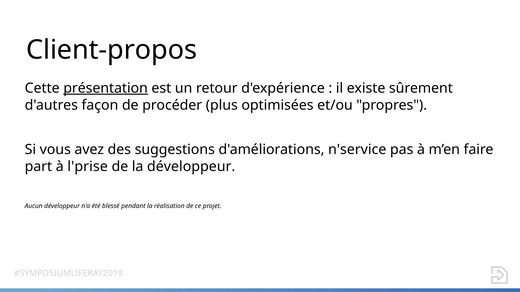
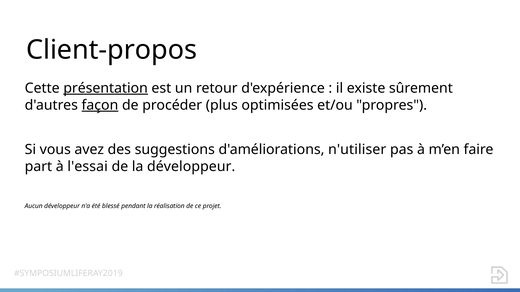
façon underline: none -> present
n'service: n'service -> n'utiliser
l'prise: l'prise -> l'essai
